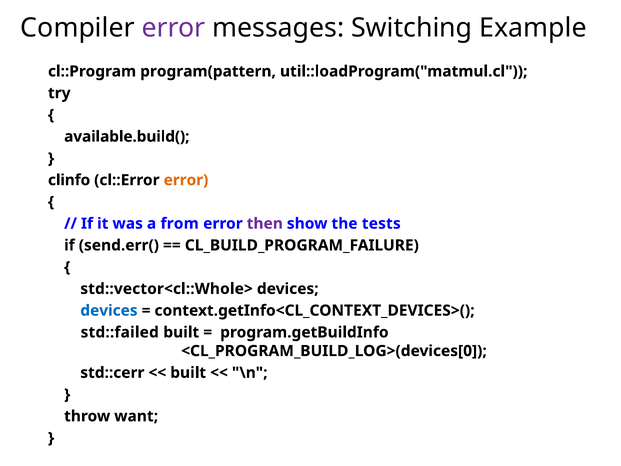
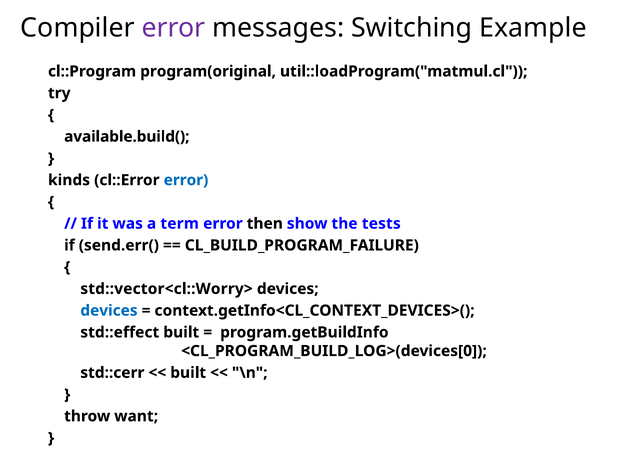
program(pattern: program(pattern -> program(original
clinfo: clinfo -> kinds
error at (186, 180) colour: orange -> blue
from: from -> term
then colour: purple -> black
std::vector<cl::Whole>: std::vector<cl::Whole> -> std::vector<cl::Worry>
std::failed: std::failed -> std::effect
